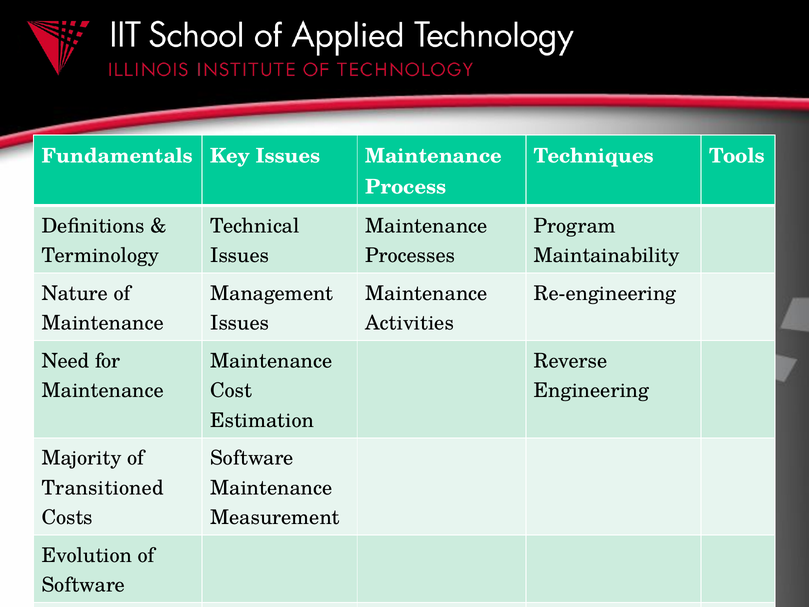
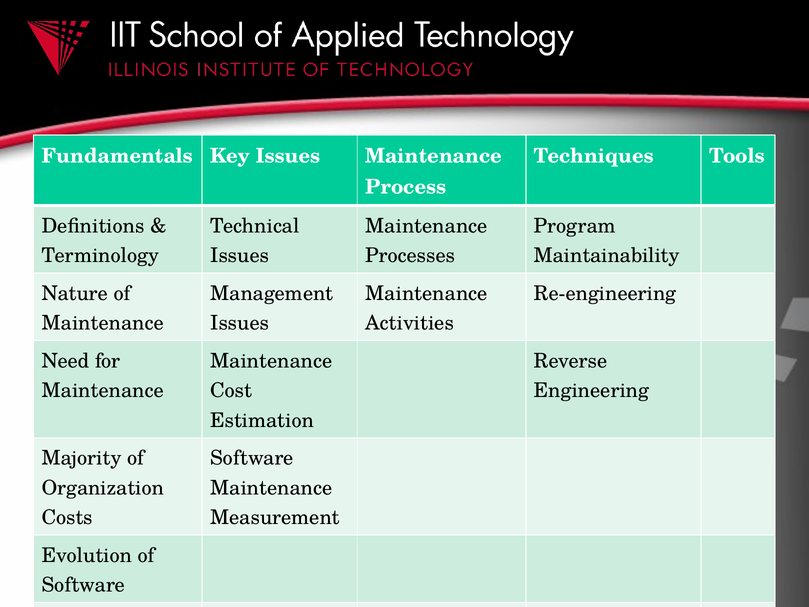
Transitioned: Transitioned -> Organization
